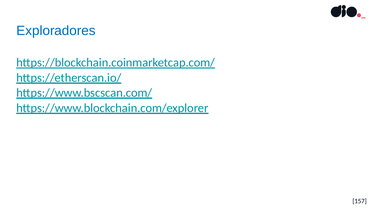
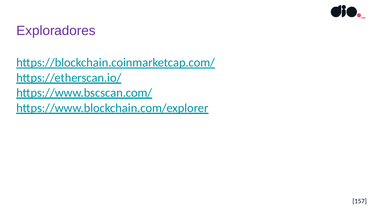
Exploradores colour: blue -> purple
